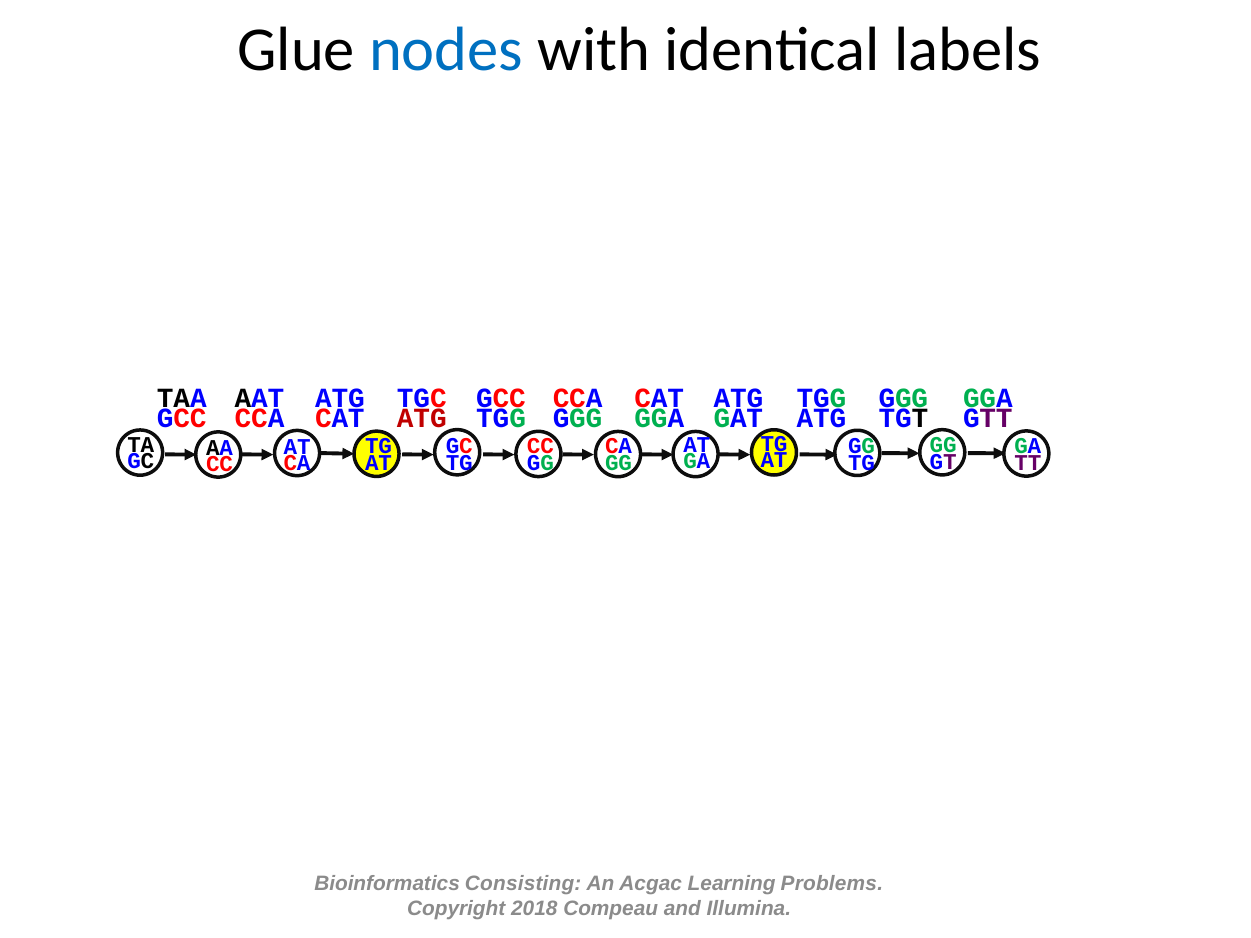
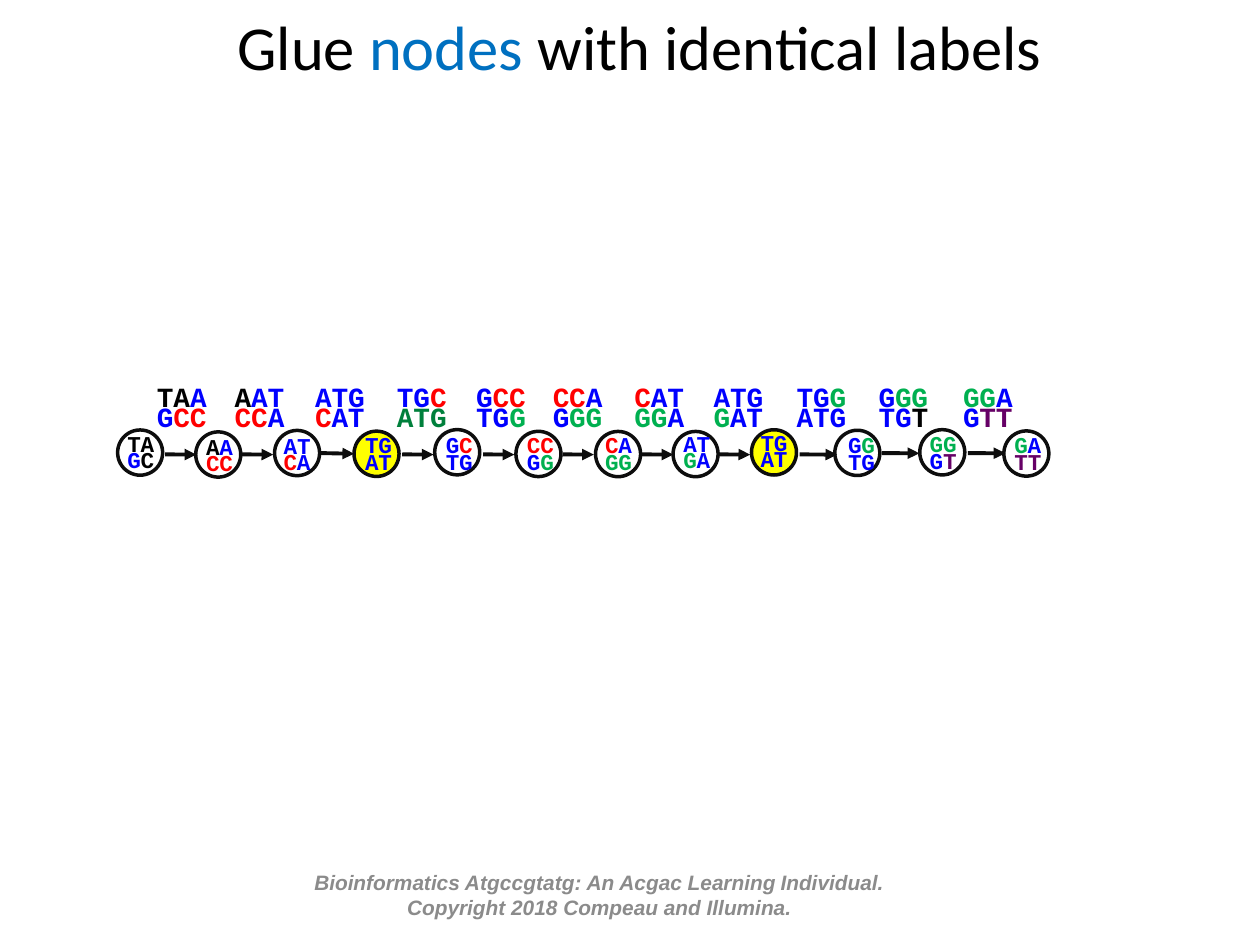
ATG at (422, 419) colour: red -> green
Consisting: Consisting -> Atgccgtatg
Problems: Problems -> Individual
